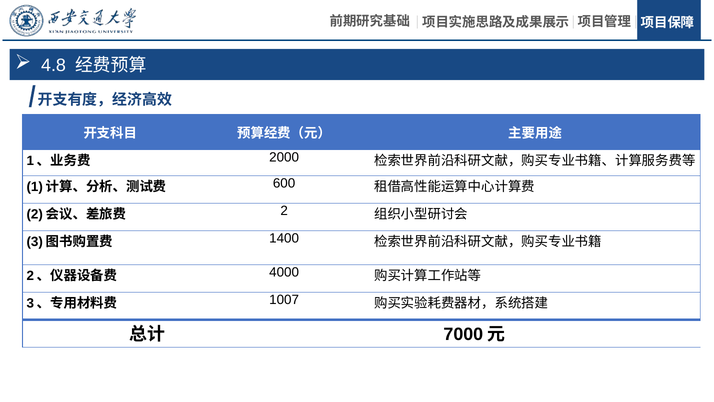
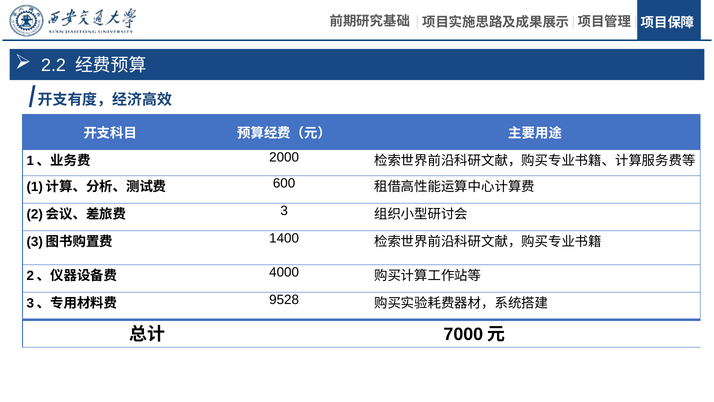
4.8: 4.8 -> 2.2
2: 2 -> 3
1007: 1007 -> 9528
